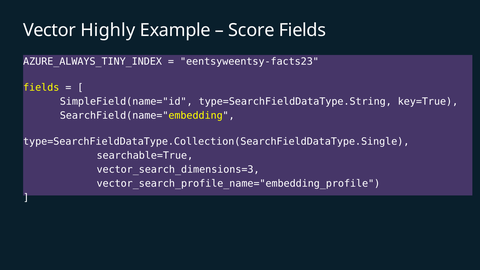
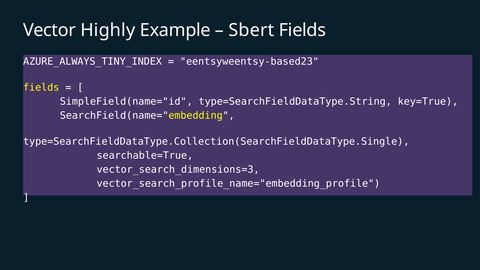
Score: Score -> Sbert
eentsyweentsy-facts23: eentsyweentsy-facts23 -> eentsyweentsy-based23
